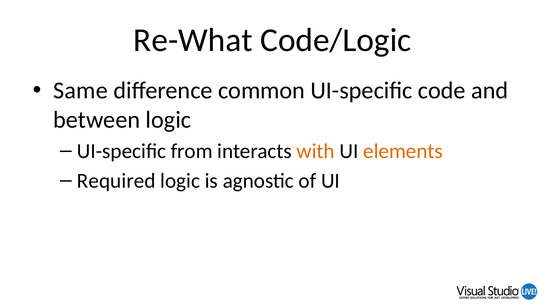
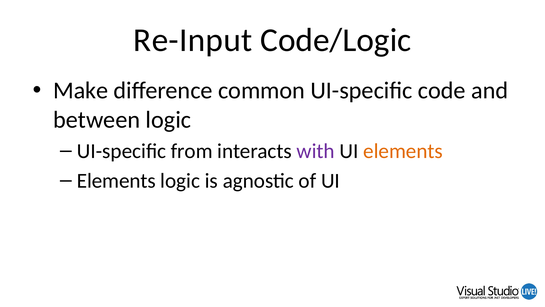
Re-What: Re-What -> Re-Input
Same: Same -> Make
with colour: orange -> purple
Required at (116, 181): Required -> Elements
